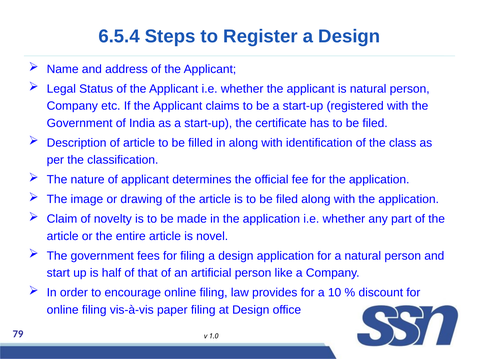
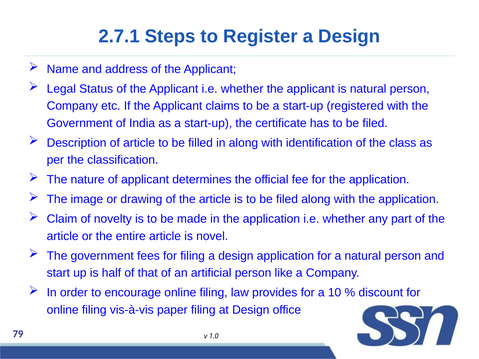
6.5.4: 6.5.4 -> 2.7.1
